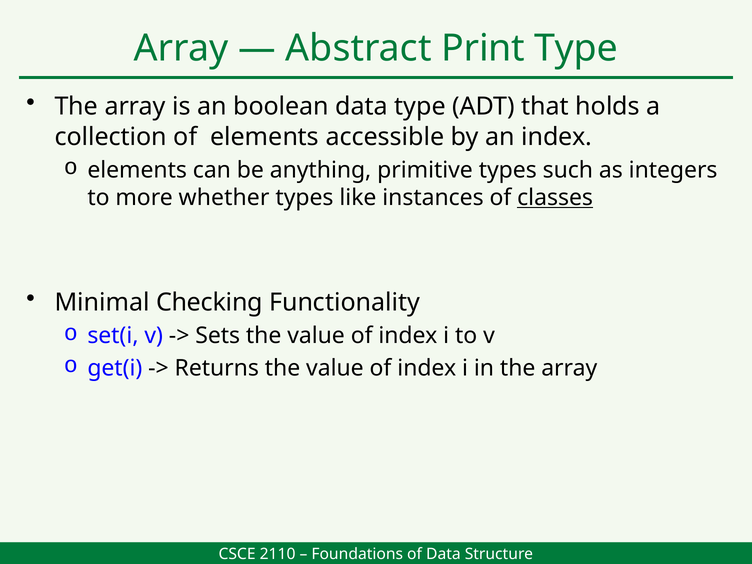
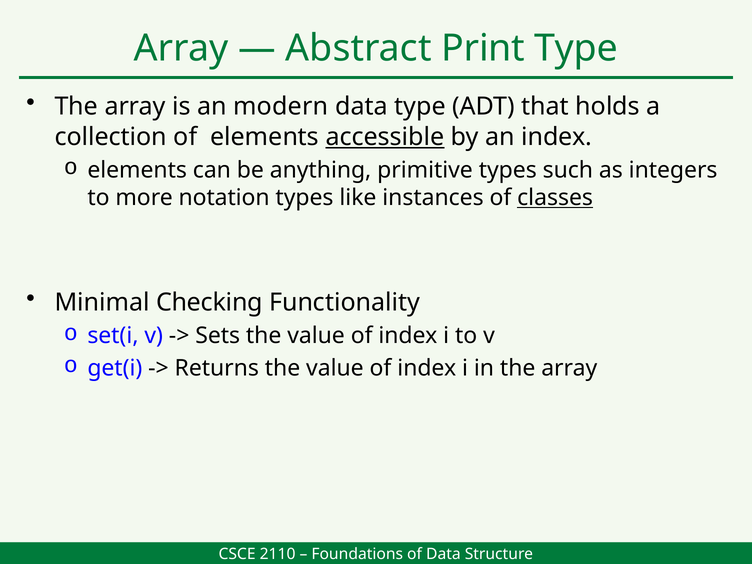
boolean: boolean -> modern
accessible underline: none -> present
whether: whether -> notation
